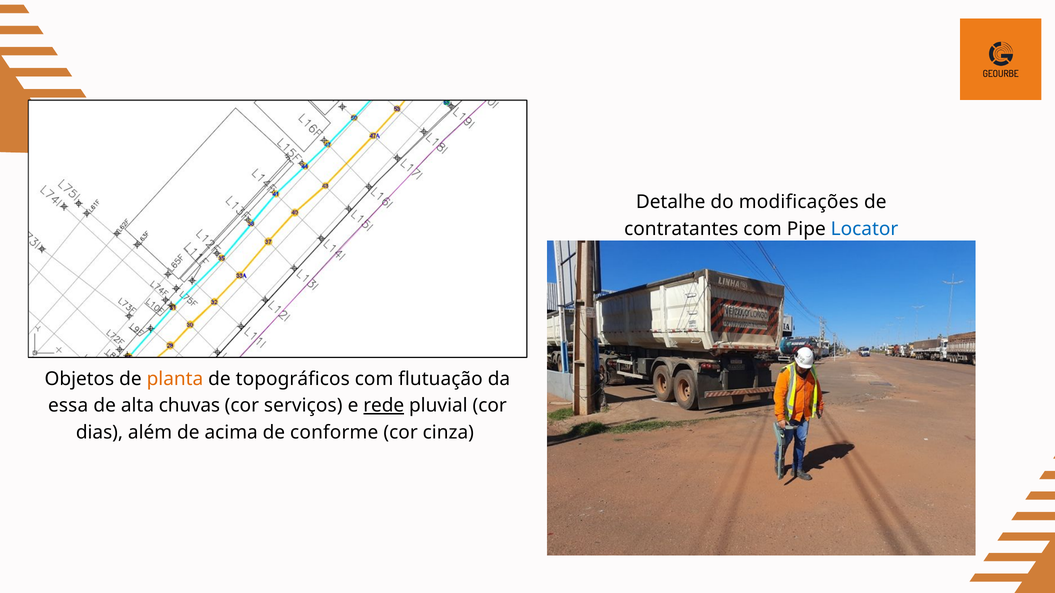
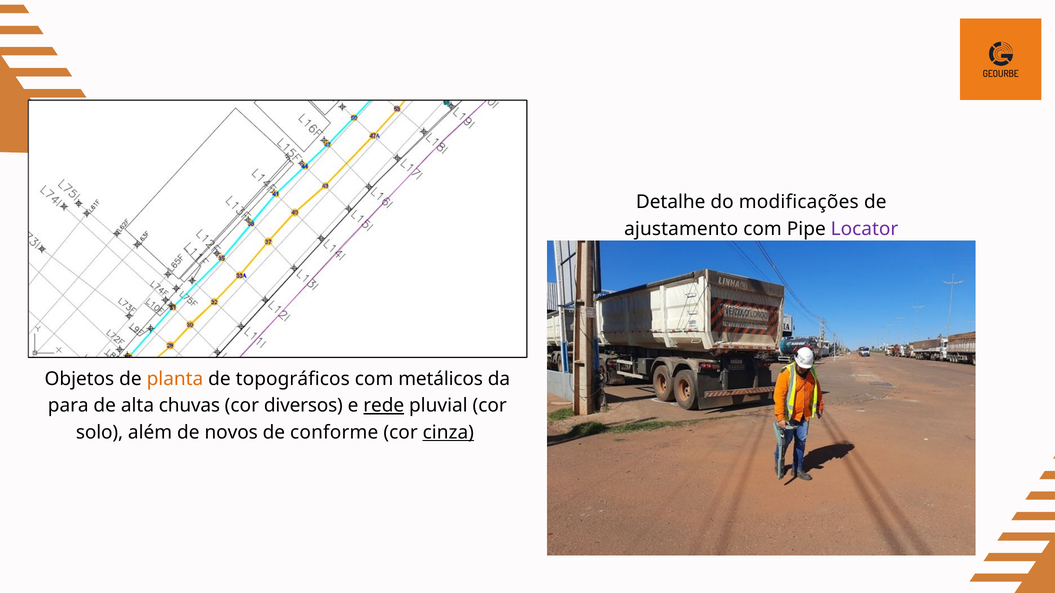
contratantes: contratantes -> ajustamento
Locator colour: blue -> purple
flutuação: flutuação -> metálicos
essa: essa -> para
serviços: serviços -> diversos
dias: dias -> solo
acima: acima -> novos
cinza underline: none -> present
